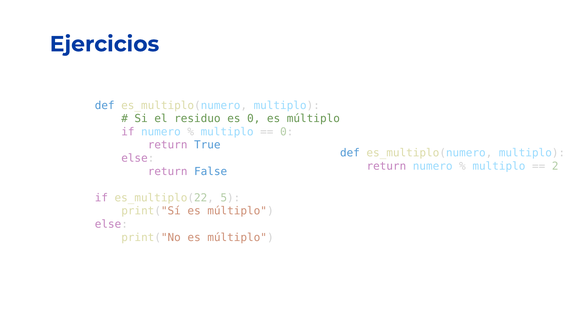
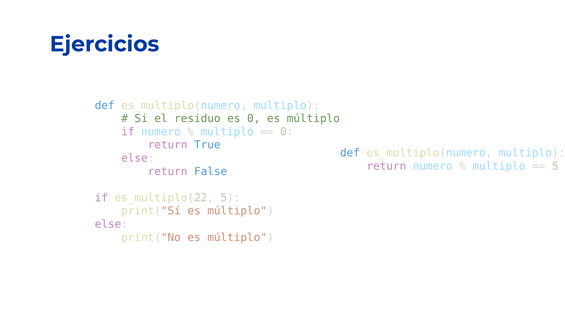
2 at (555, 166): 2 -> 5
